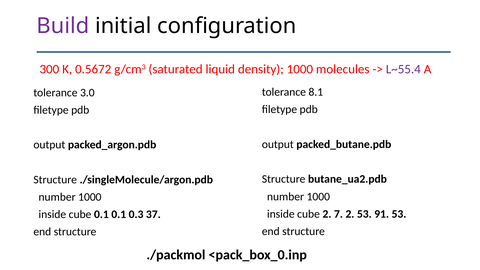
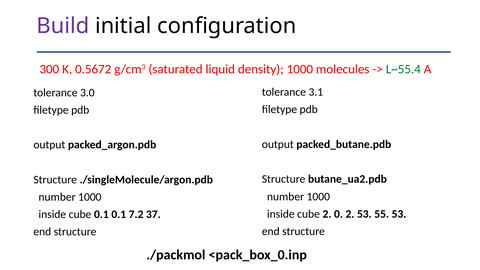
L~55.4 colour: purple -> green
8.1: 8.1 -> 3.1
7: 7 -> 0
91: 91 -> 55
0.3: 0.3 -> 7.2
